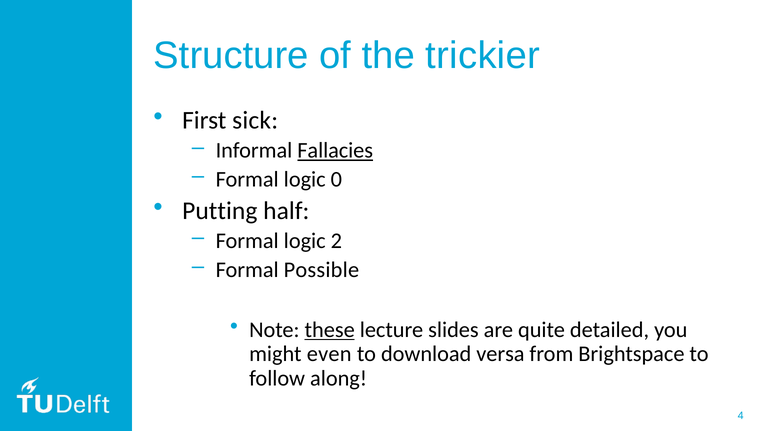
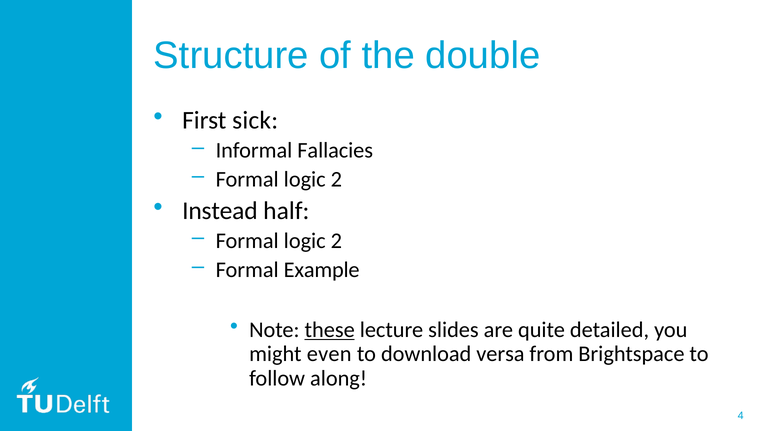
trickier: trickier -> double
Fallacies underline: present -> none
0 at (336, 179): 0 -> 2
Putting: Putting -> Instead
Possible: Possible -> Example
